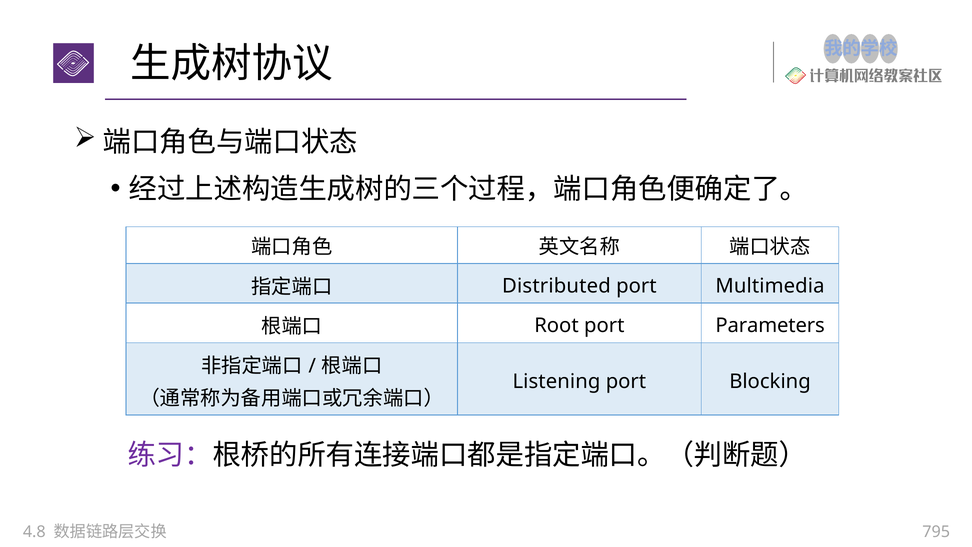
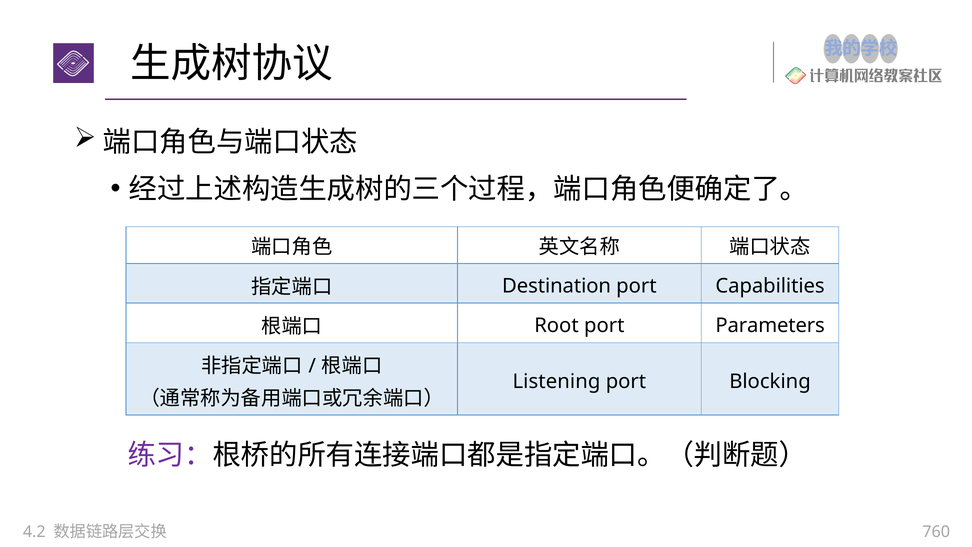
Distributed: Distributed -> Destination
Multimedia: Multimedia -> Capabilities
4.8: 4.8 -> 4.2
795: 795 -> 760
